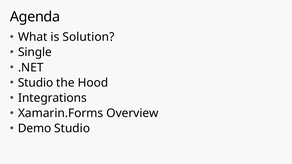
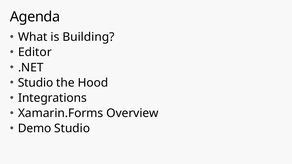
Solution: Solution -> Building
Single: Single -> Editor
